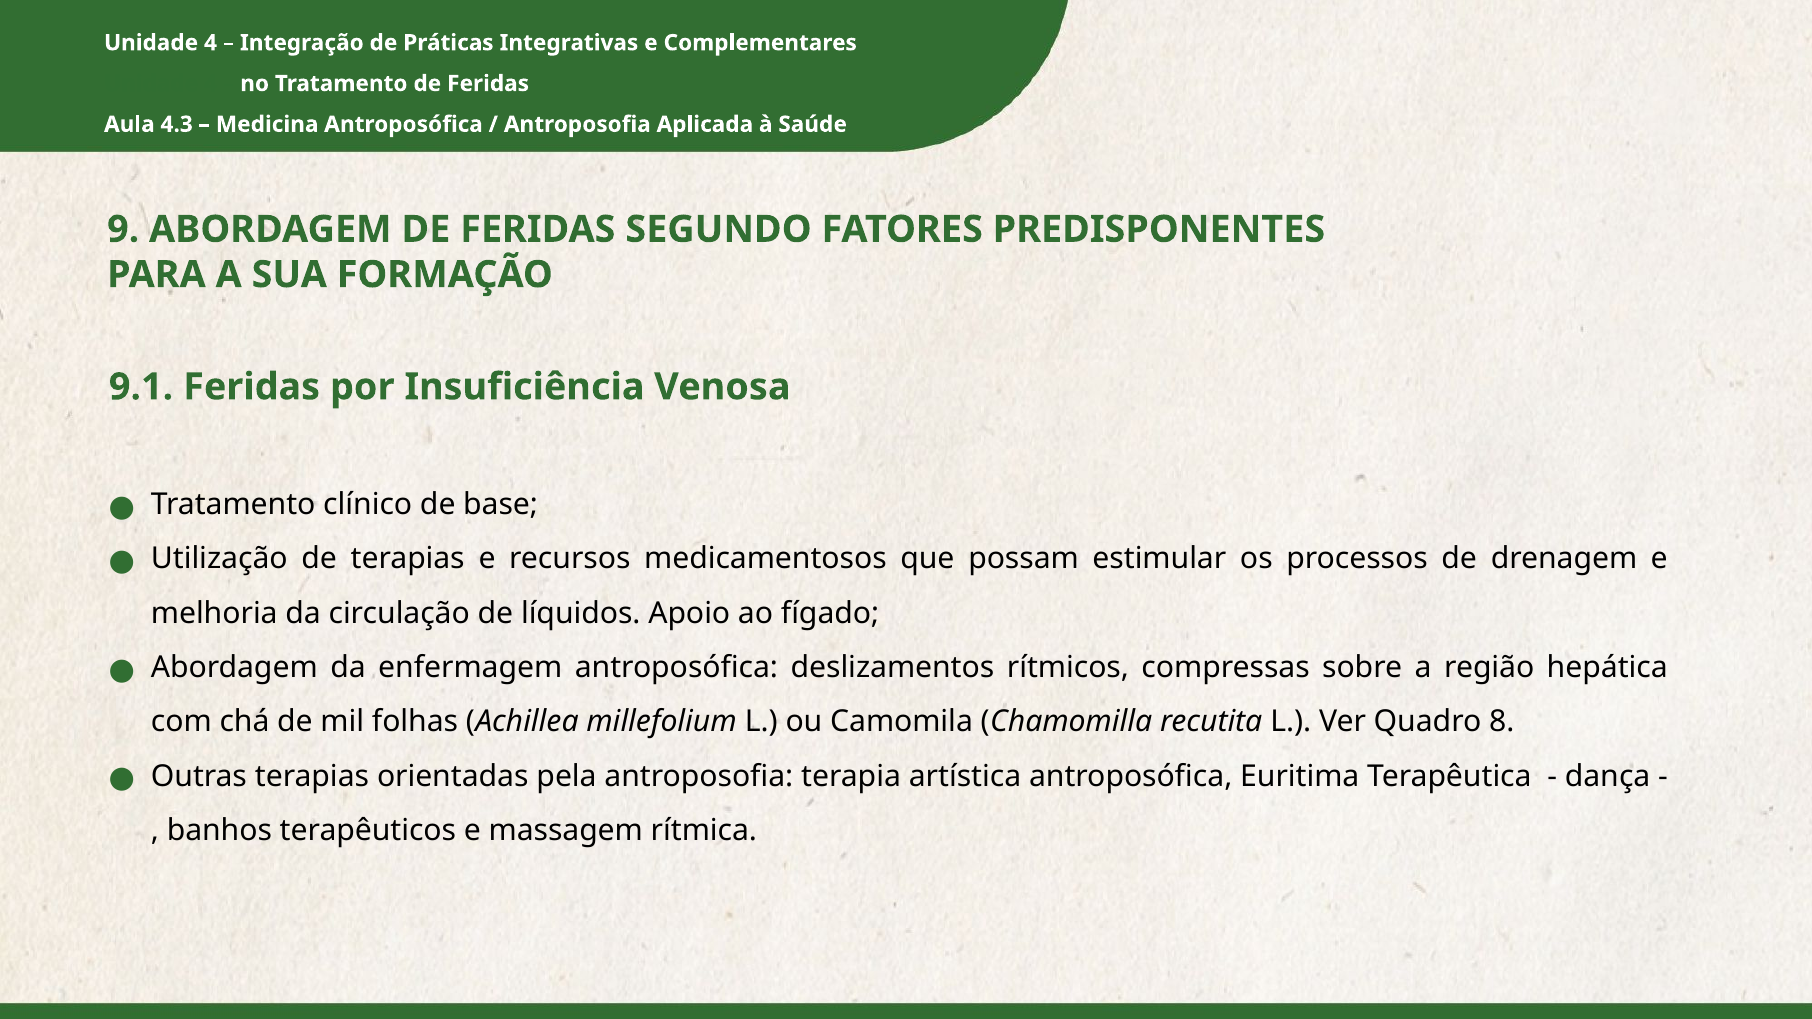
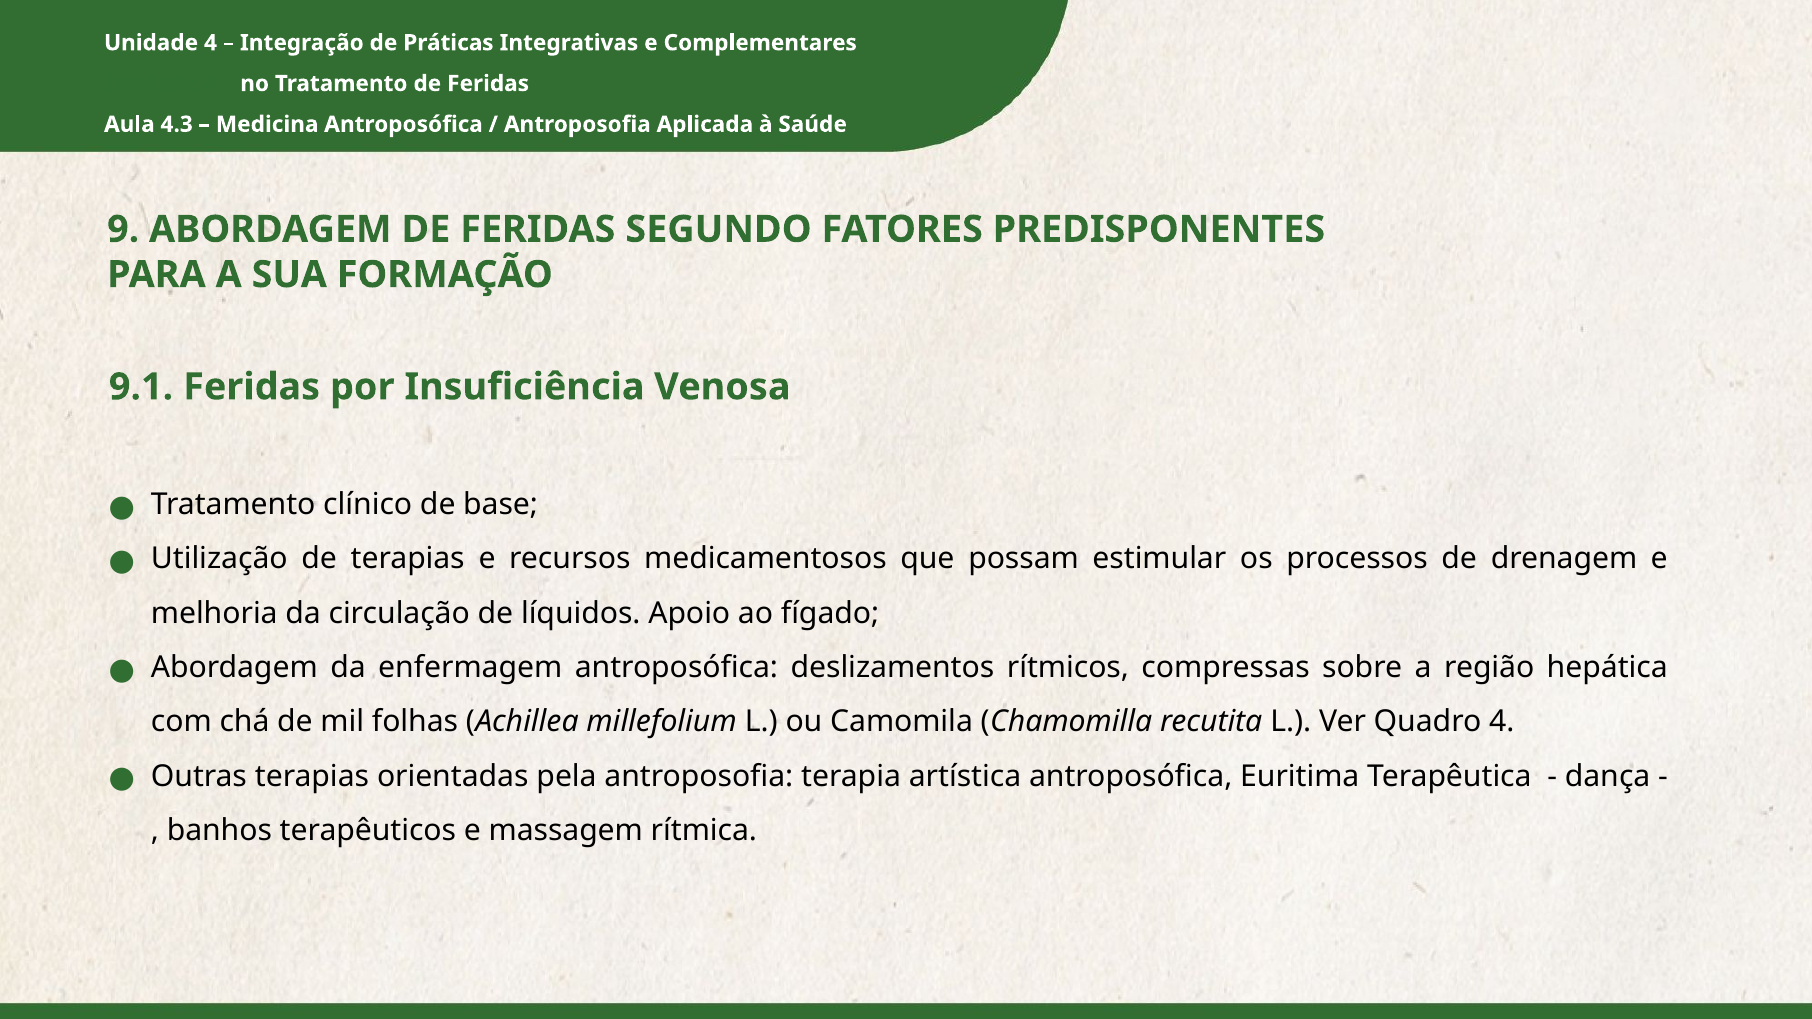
Quadro 8: 8 -> 4
